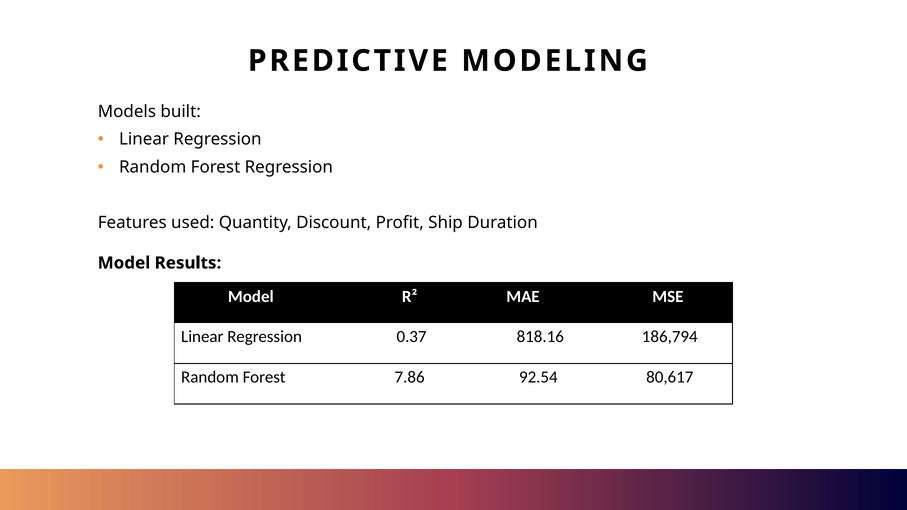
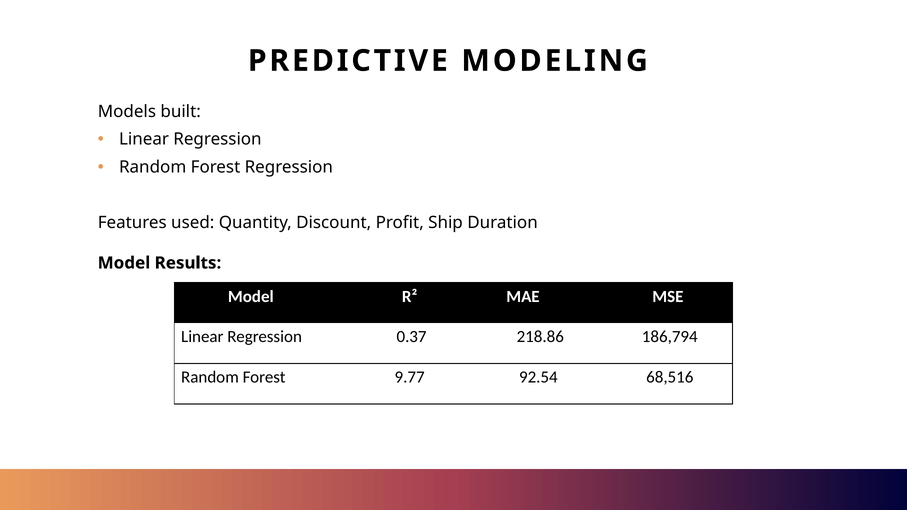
818.16: 818.16 -> 218.86
7.86: 7.86 -> 9.77
80,617: 80,617 -> 68,516
